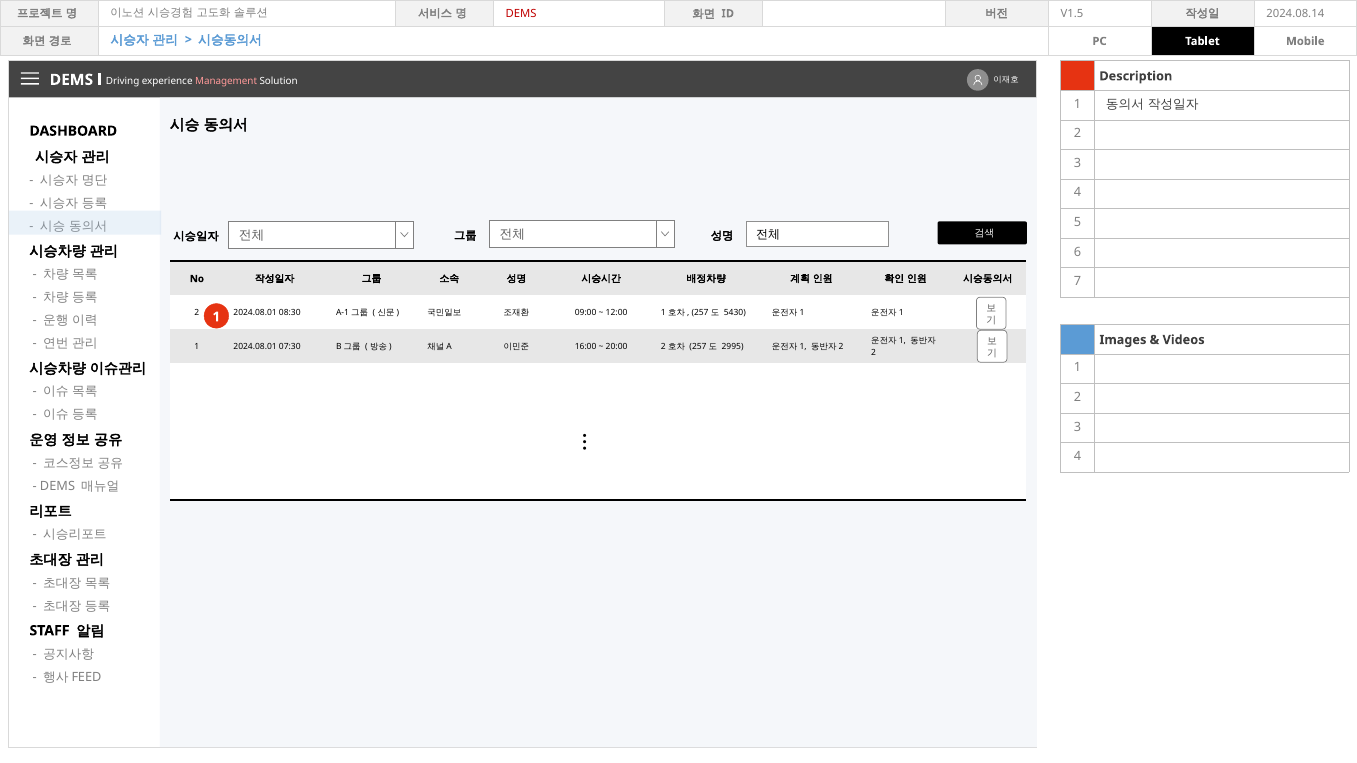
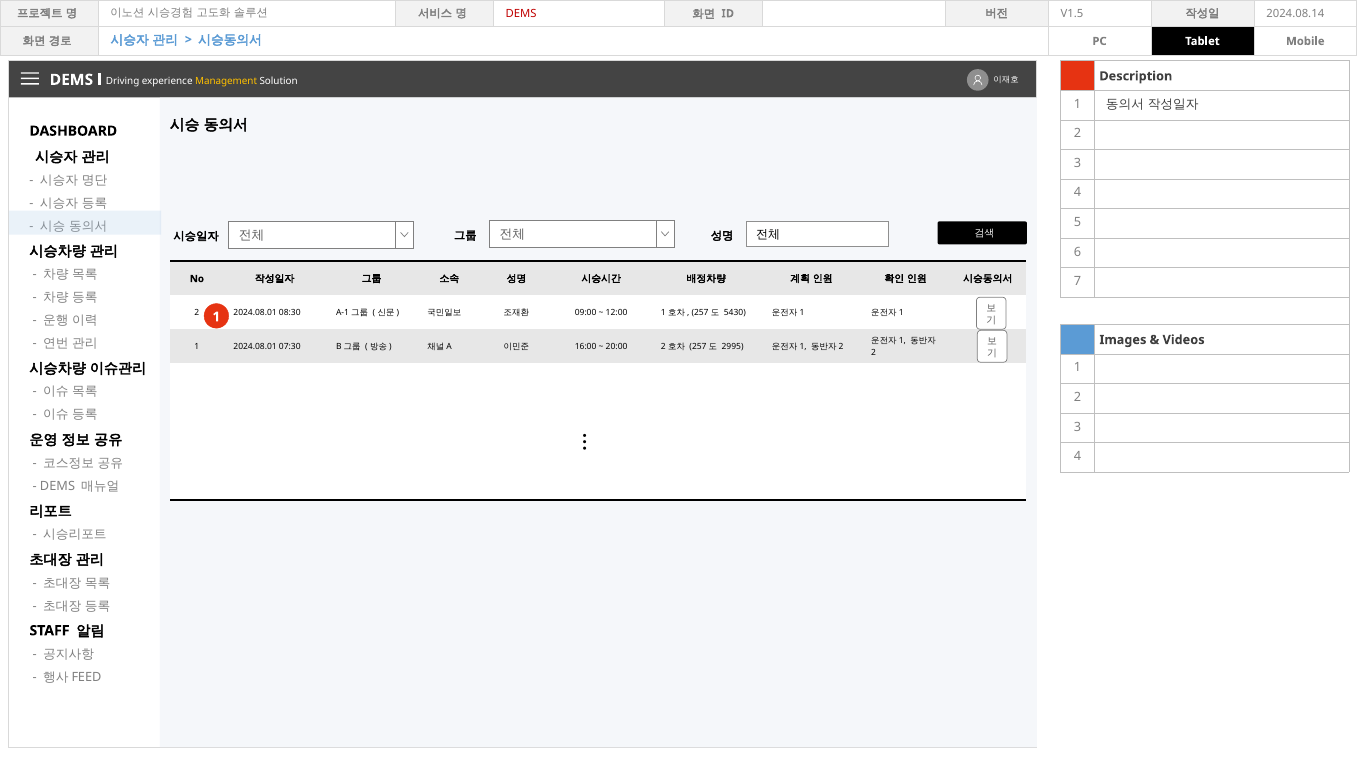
Management colour: pink -> yellow
